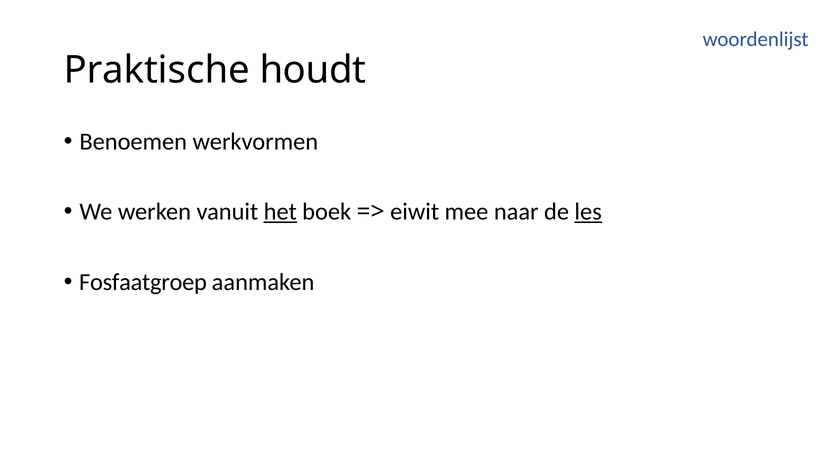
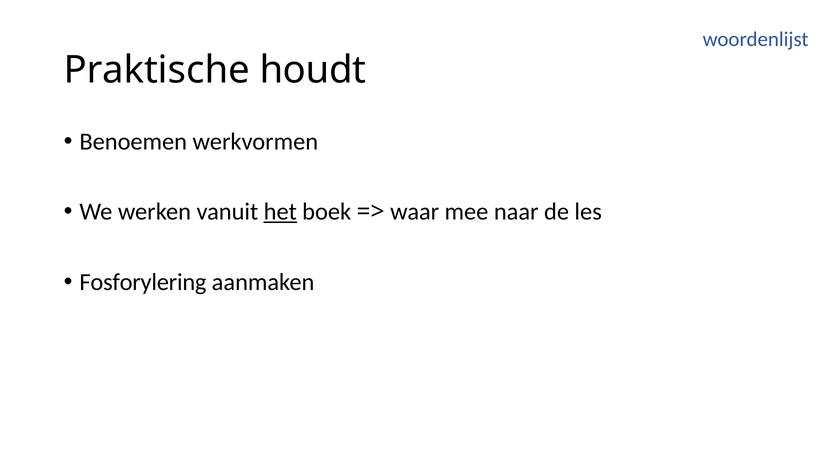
eiwit: eiwit -> waar
les underline: present -> none
Fosfaatgroep: Fosfaatgroep -> Fosforylering
